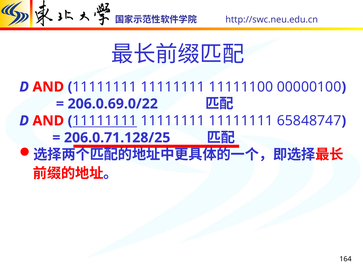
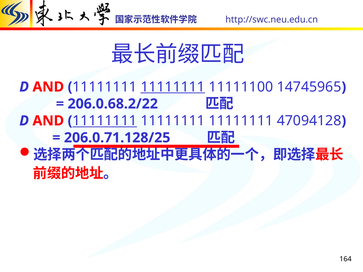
11111111 at (173, 87) underline: none -> present
00000100: 00000100 -> 14745965
206.0.69.0/22: 206.0.69.0/22 -> 206.0.68.2/22
65848747: 65848747 -> 47094128
